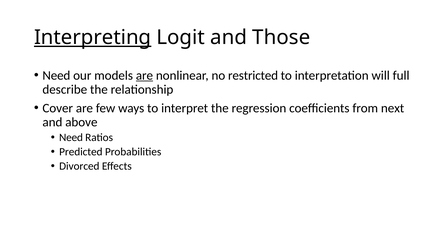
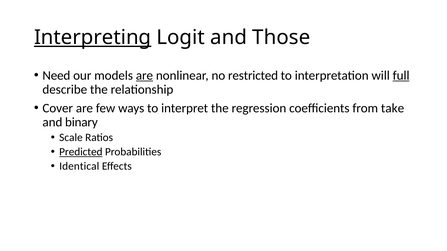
full underline: none -> present
next: next -> take
above: above -> binary
Need at (71, 138): Need -> Scale
Predicted underline: none -> present
Divorced: Divorced -> Identical
